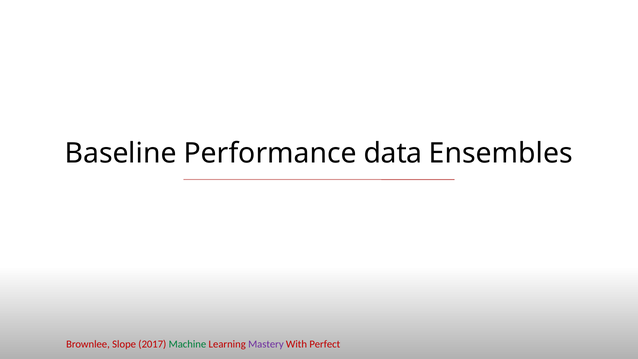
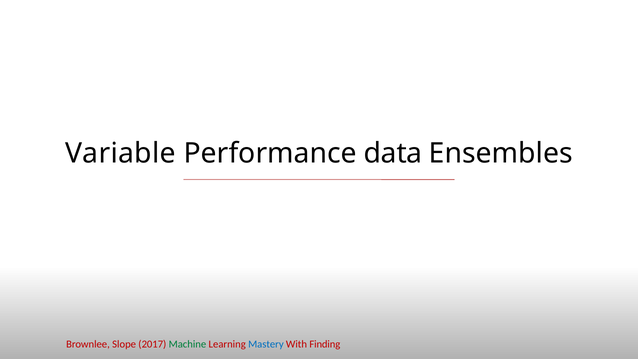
Baseline: Baseline -> Variable
Mastery colour: purple -> blue
Perfect: Perfect -> Finding
